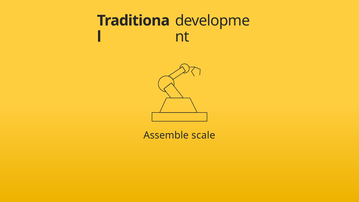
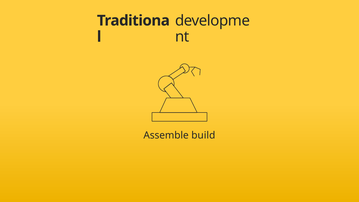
scale: scale -> build
